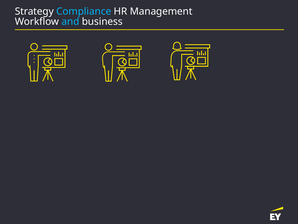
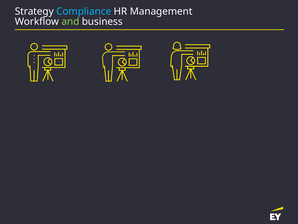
and colour: light blue -> light green
